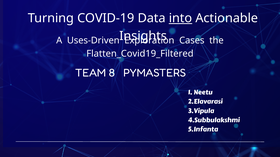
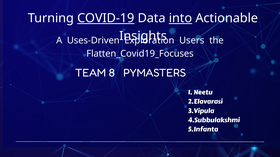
COVID-19 underline: none -> present
Cases: Cases -> Users
Flatten_Covid19_Filtered: Flatten_Covid19_Filtered -> Flatten_Covid19_Focuses
